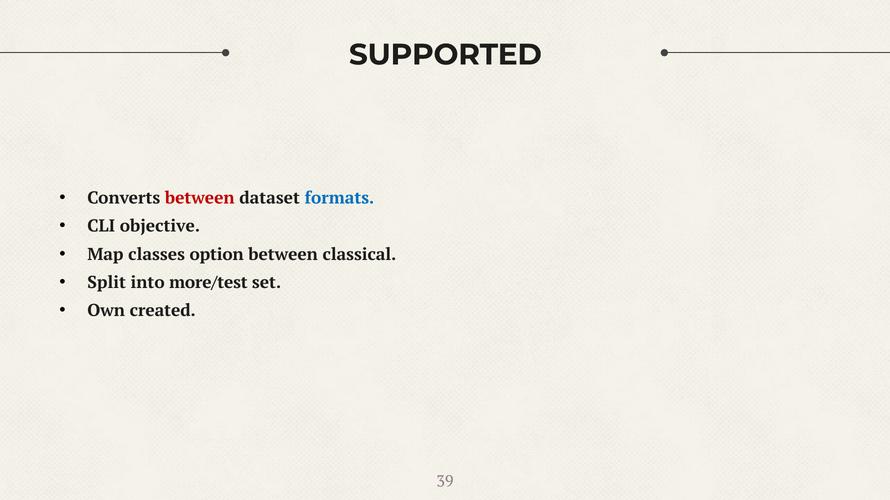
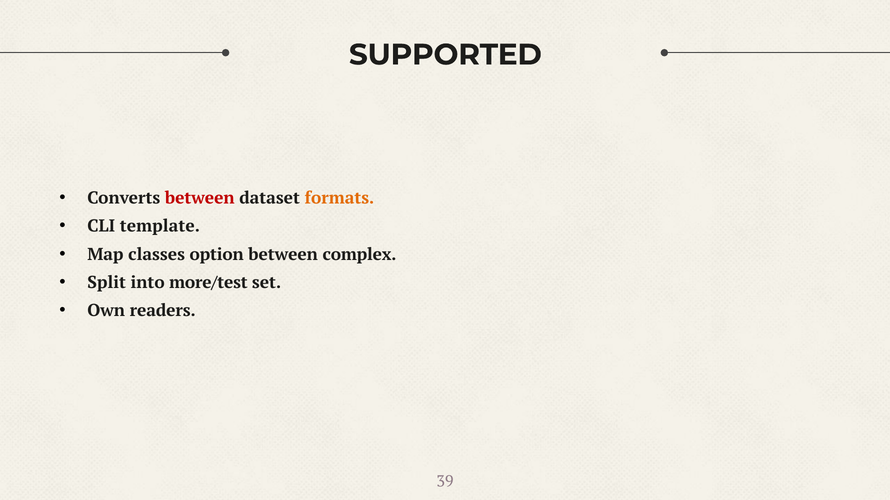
formats colour: blue -> orange
objective: objective -> template
classical: classical -> complex
created: created -> readers
